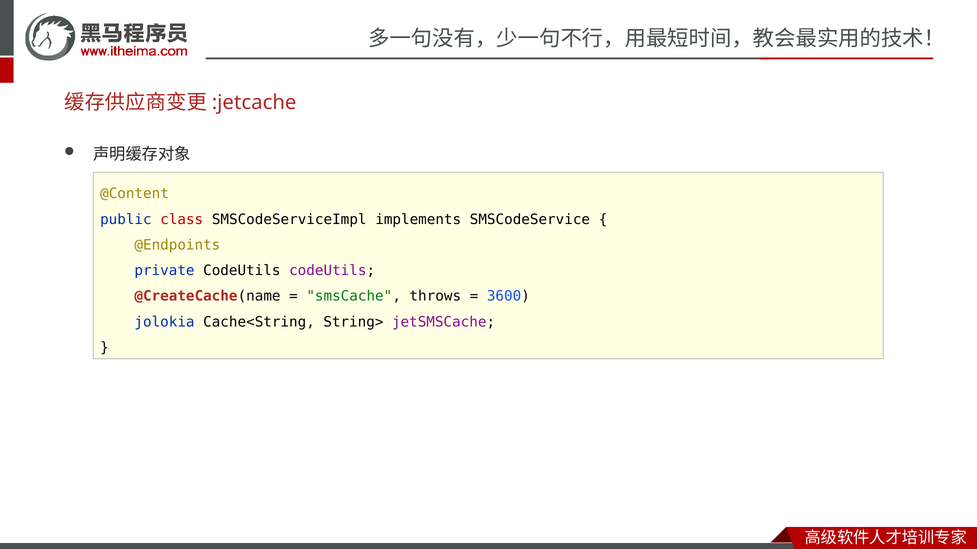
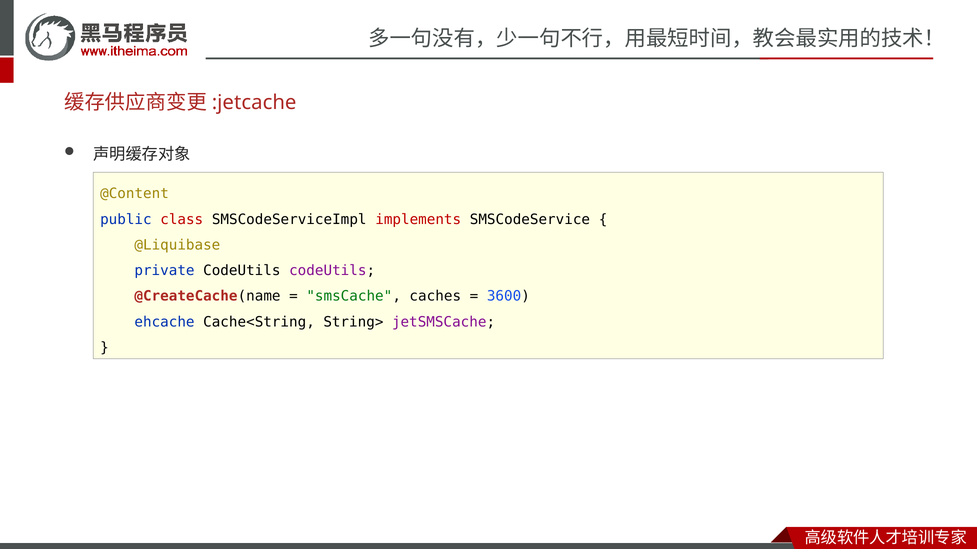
implements colour: black -> red
@Endpoints: @Endpoints -> @Liquibase
throws: throws -> caches
jolokia: jolokia -> ehcache
